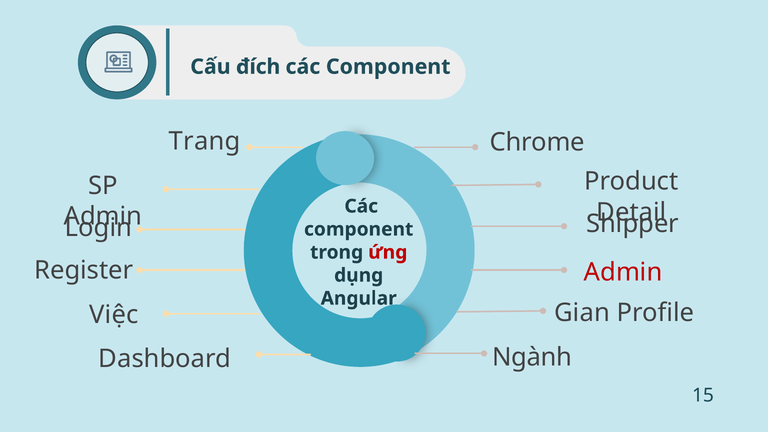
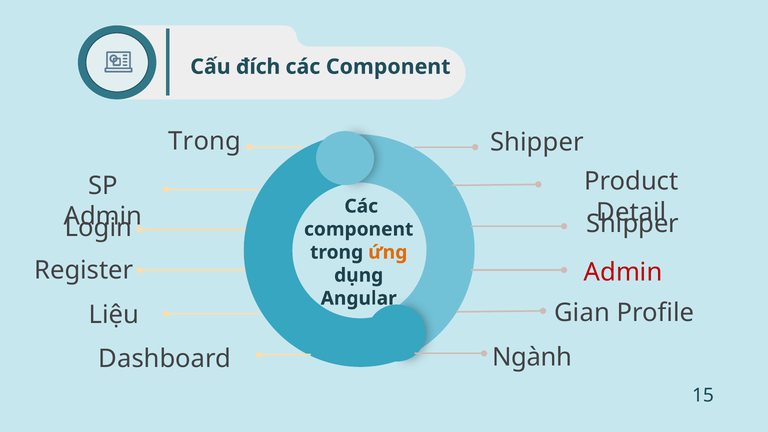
Trang at (205, 141): Trang -> Trong
Chrome at (537, 142): Chrome -> Shipper
ứng colour: red -> orange
Việc: Việc -> Liệu
